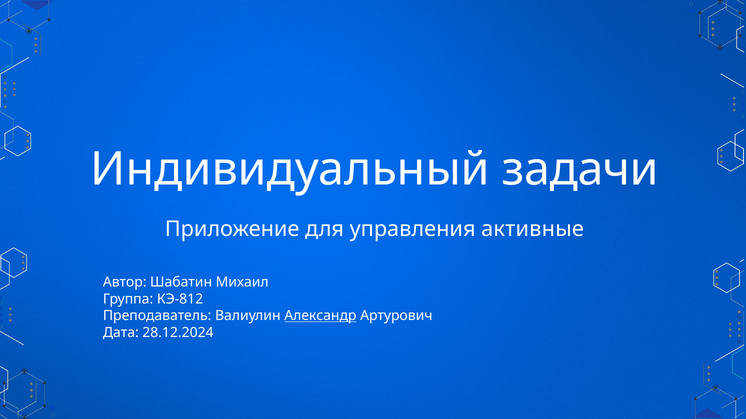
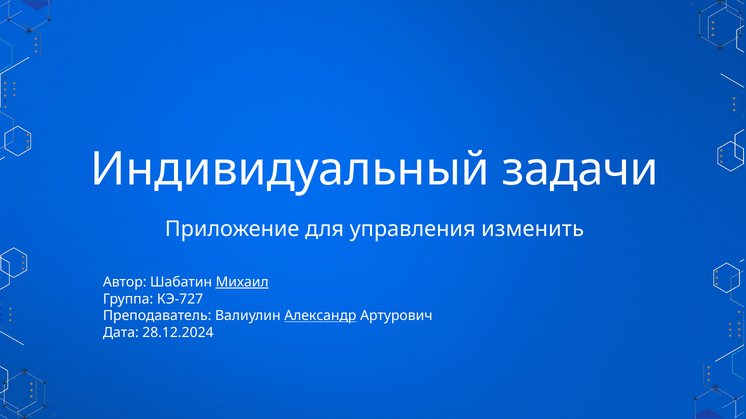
активные: активные -> изменить
Михаил underline: none -> present
КЭ-812: КЭ-812 -> КЭ-727
